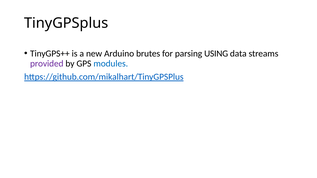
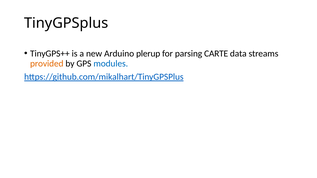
brutes: brutes -> plerup
USING: USING -> CARTE
provided colour: purple -> orange
